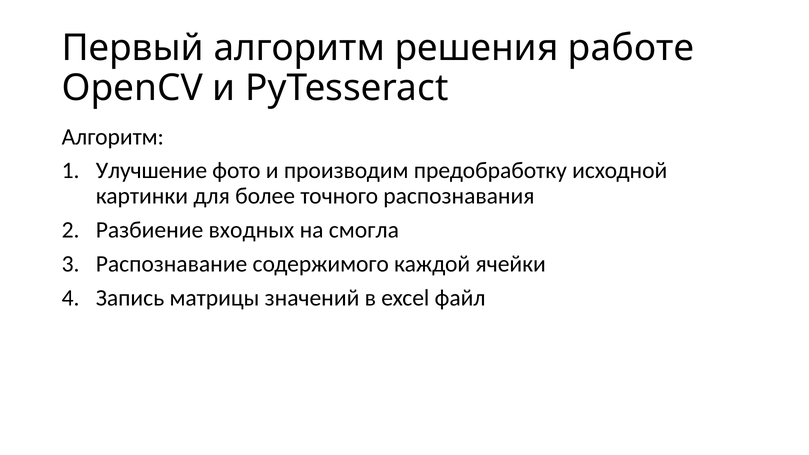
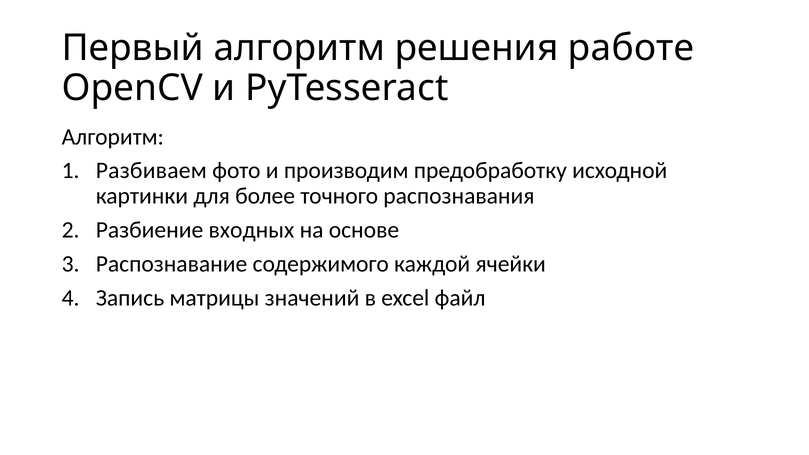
Улучшение: Улучшение -> Разбиваем
смогла: смогла -> основе
